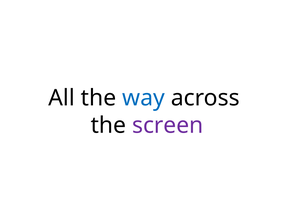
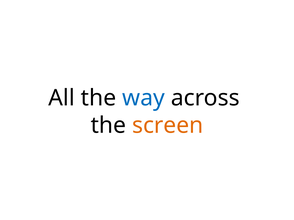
screen colour: purple -> orange
